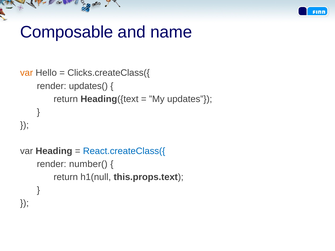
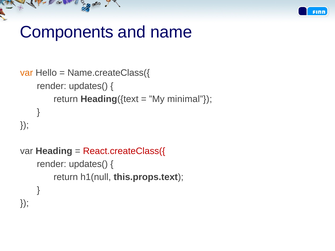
Composable: Composable -> Components
Clicks.createClass({: Clicks.createClass({ -> Name.createClass({
updates: updates -> minimal
React.createClass({ colour: blue -> red
number( at (88, 164): number( -> updates(
